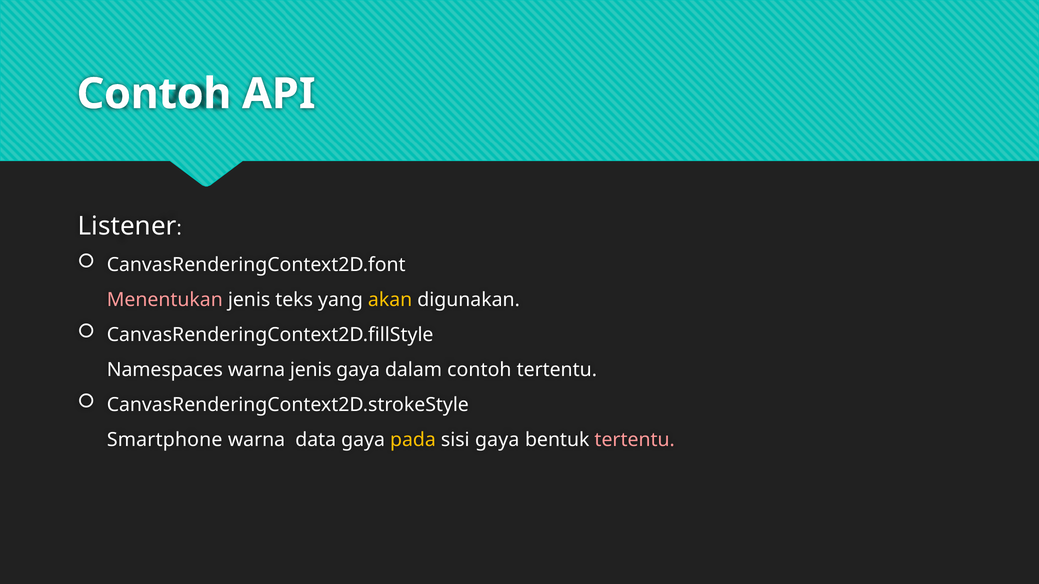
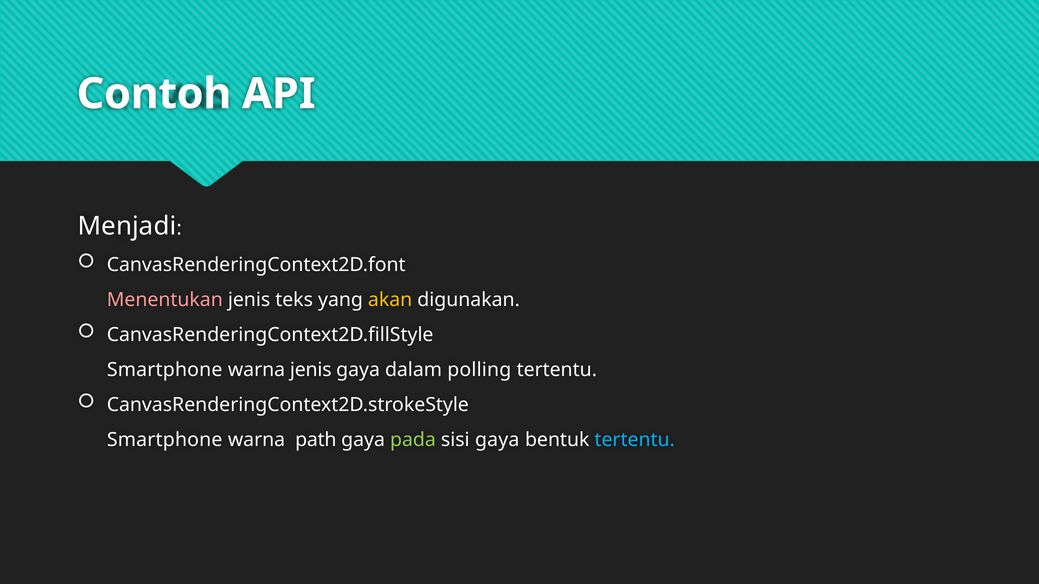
Listener: Listener -> Menjadi
Namespaces at (165, 370): Namespaces -> Smartphone
dalam contoh: contoh -> polling
data: data -> path
pada colour: yellow -> light green
tertentu at (635, 440) colour: pink -> light blue
